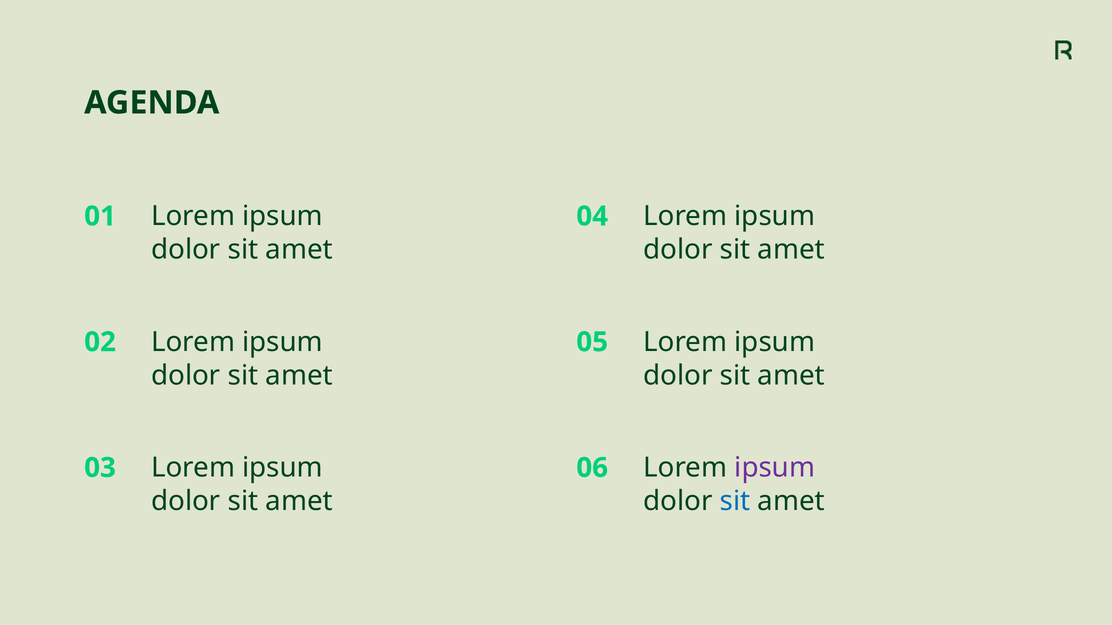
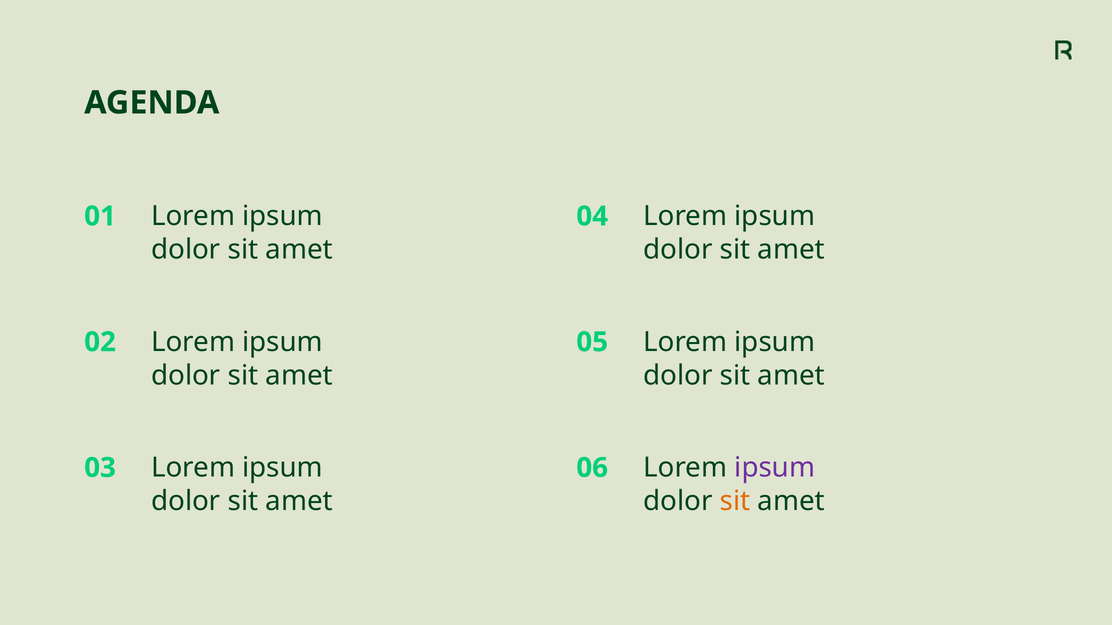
sit at (735, 501) colour: blue -> orange
